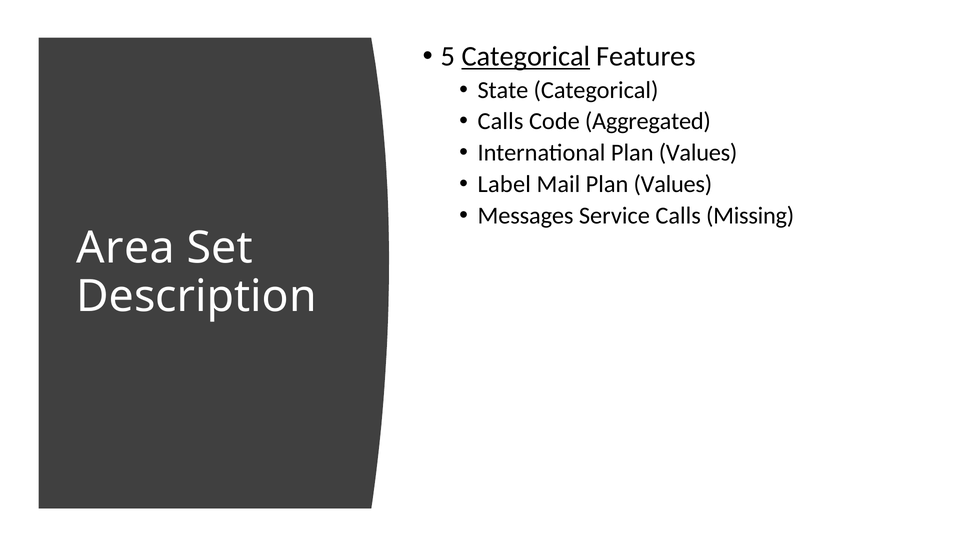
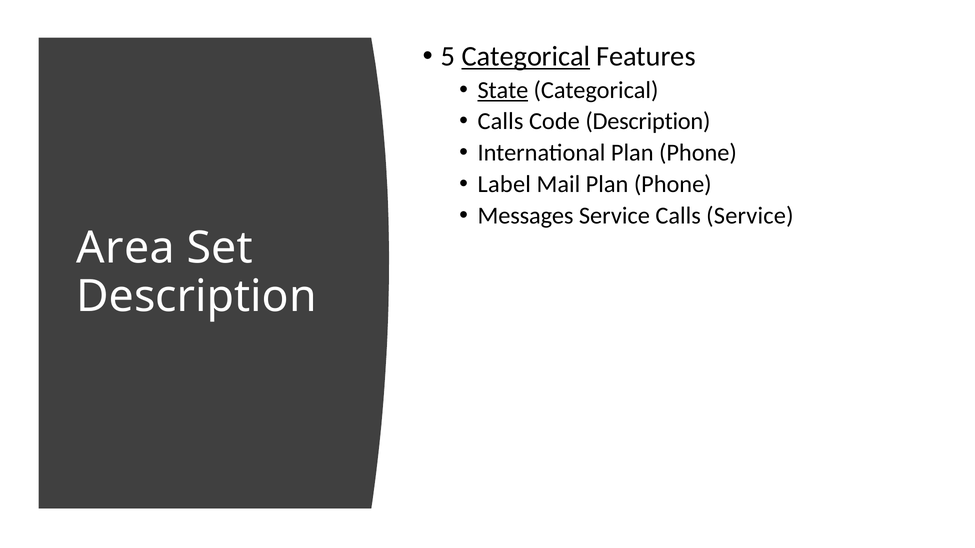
State underline: none -> present
Code Aggregated: Aggregated -> Description
International Plan Values: Values -> Phone
Mail Plan Values: Values -> Phone
Calls Missing: Missing -> Service
